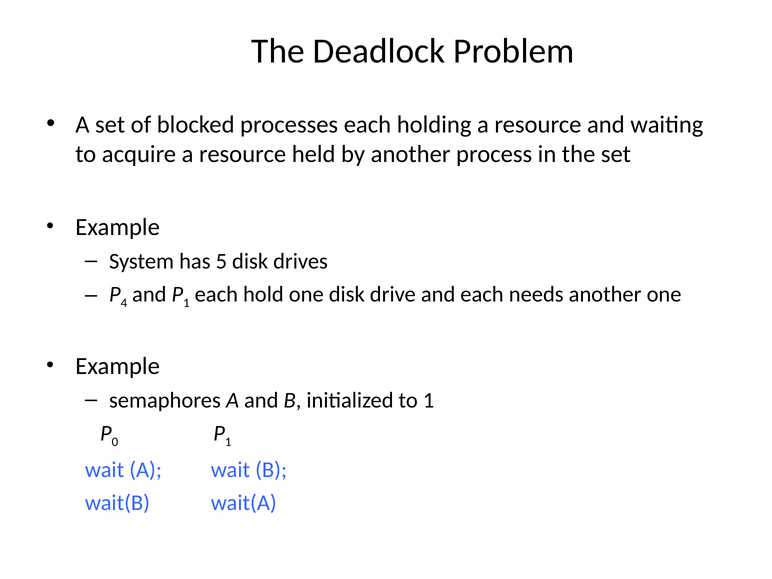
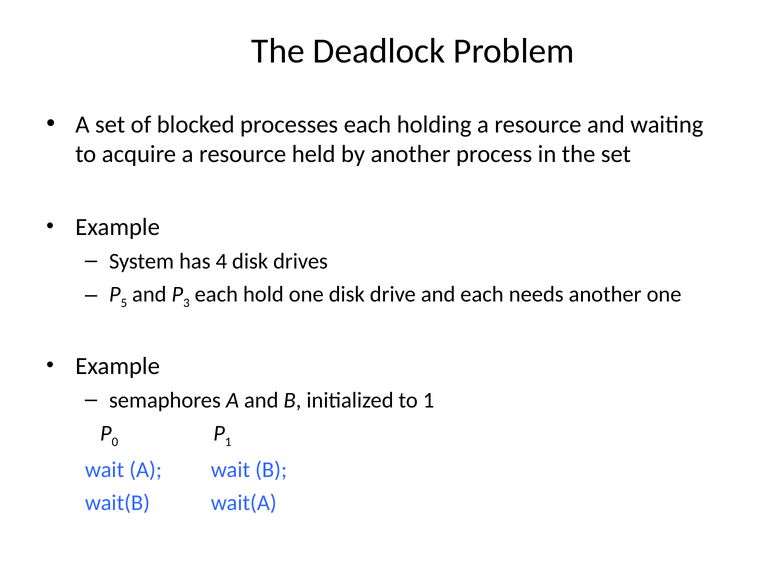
5: 5 -> 4
4: 4 -> 5
1 at (186, 303): 1 -> 3
